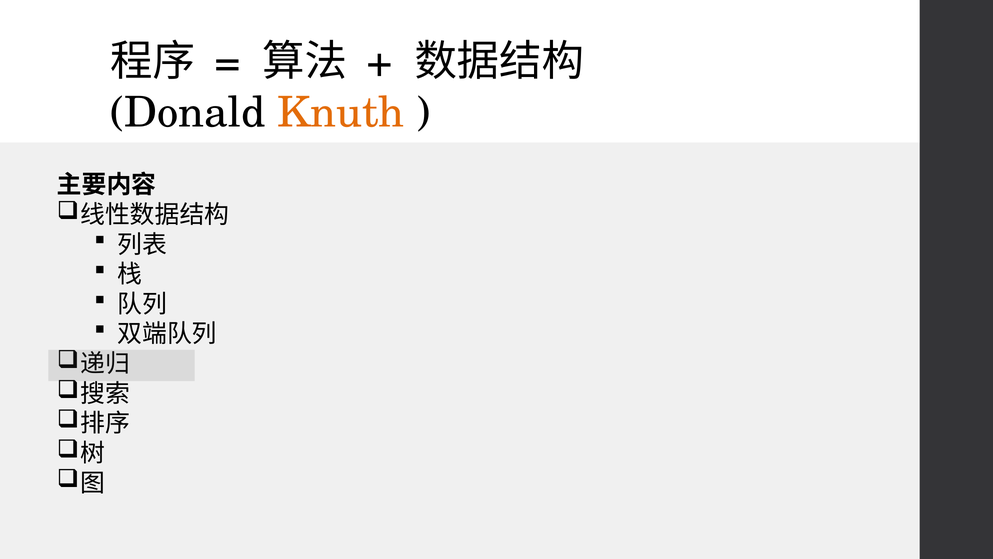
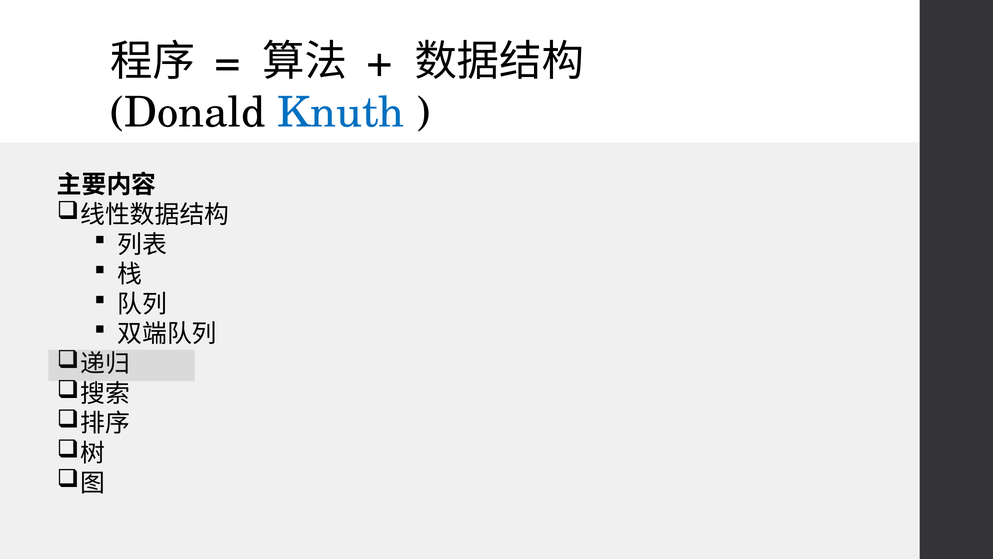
Knuth colour: orange -> blue
